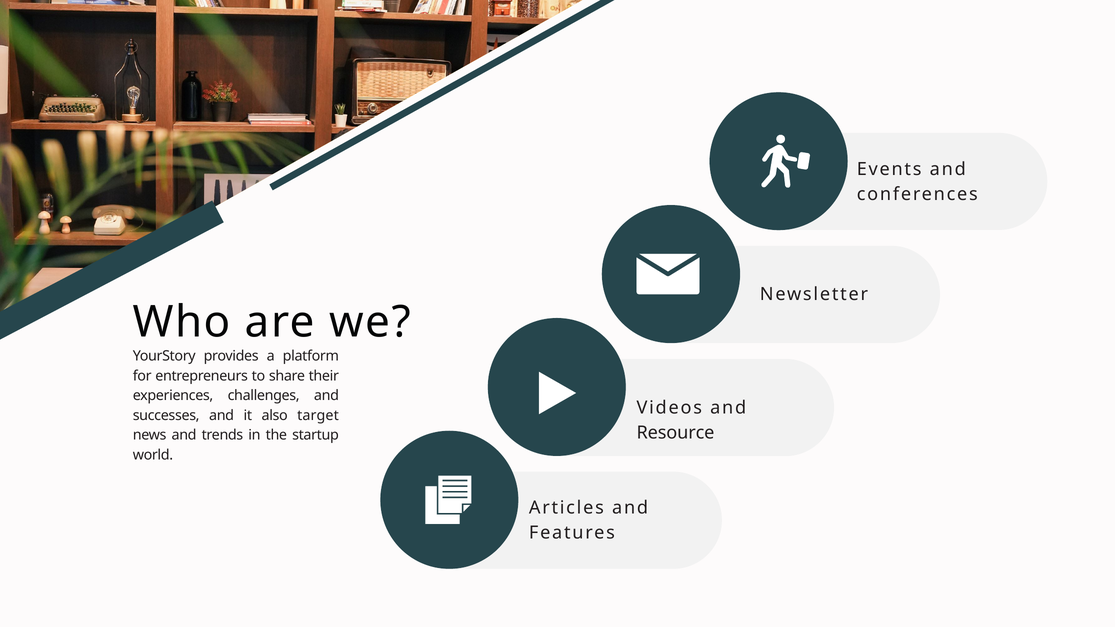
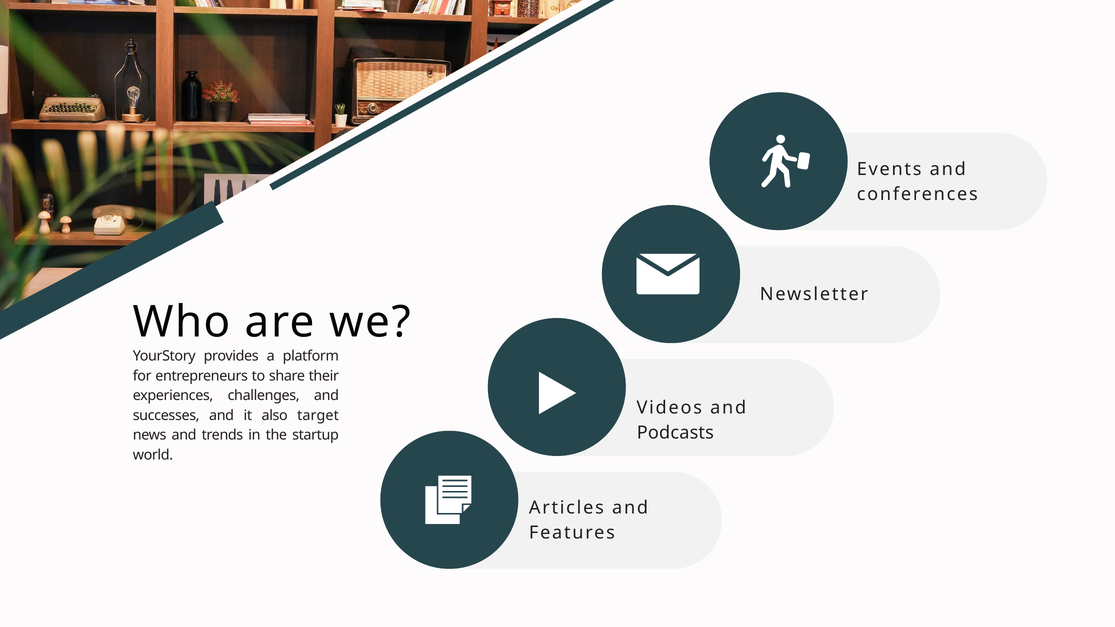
Resource: Resource -> Podcasts
